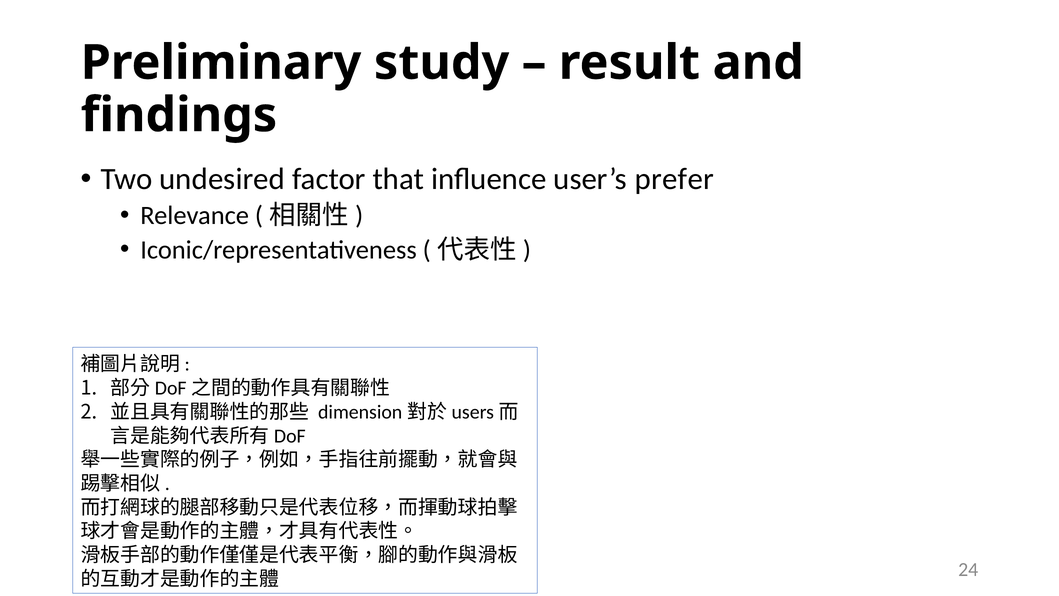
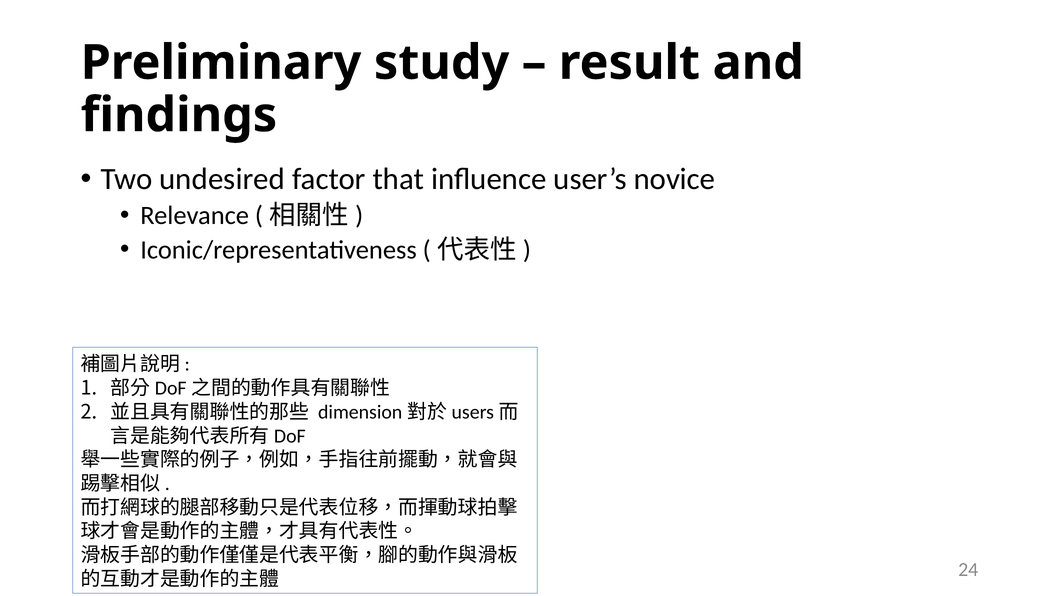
prefer: prefer -> novice
